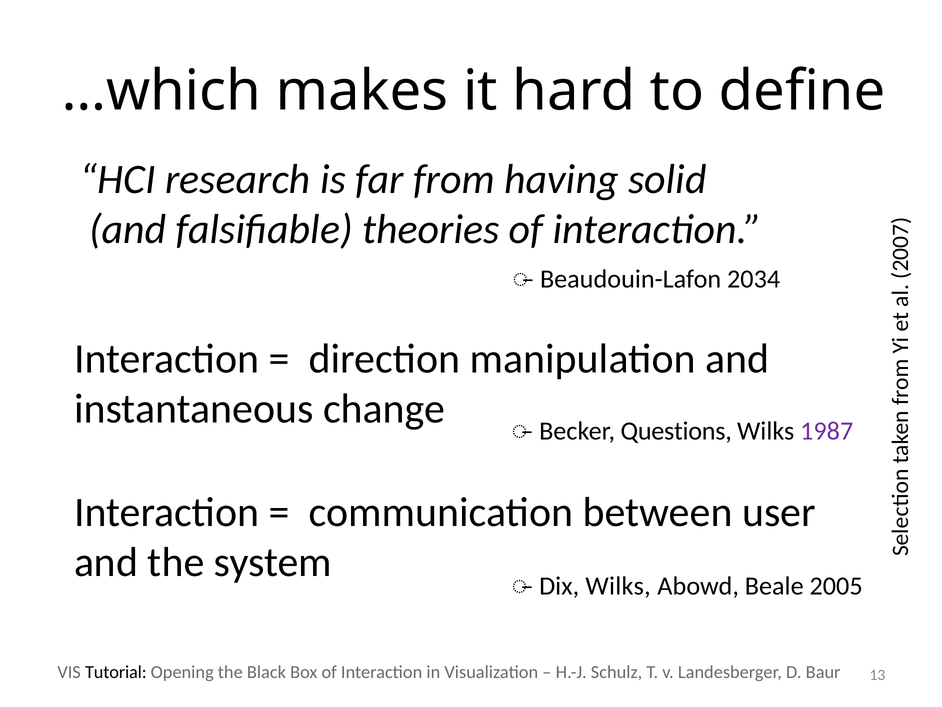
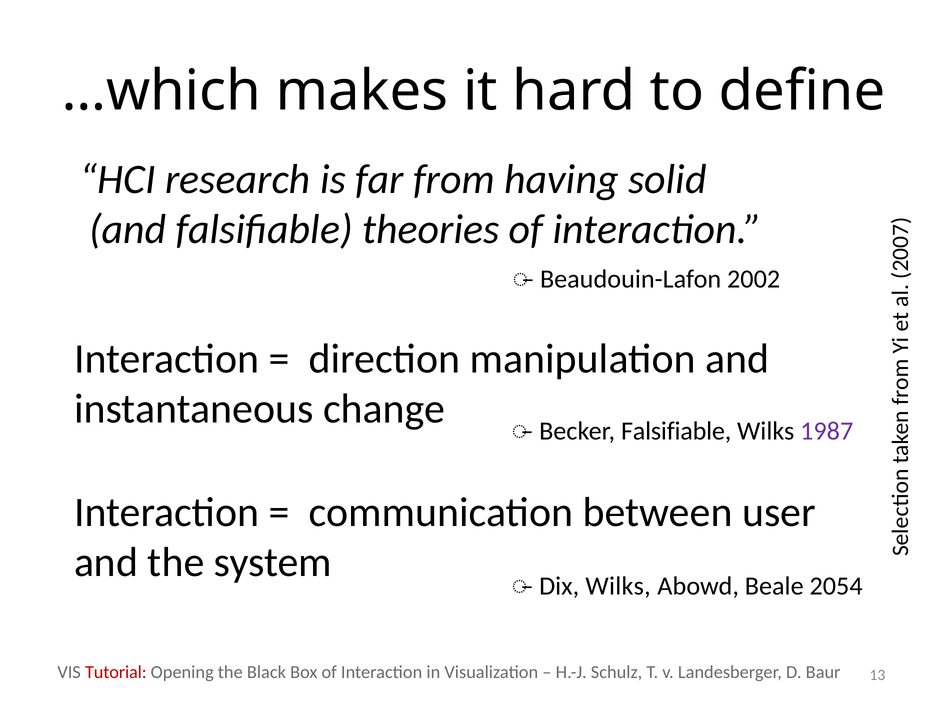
2034: 2034 -> 2002
Becker Questions: Questions -> Falsifiable
2005: 2005 -> 2054
Tutorial colour: black -> red
